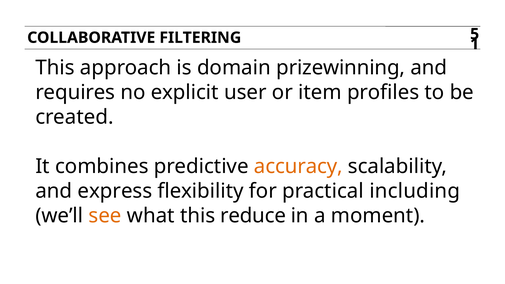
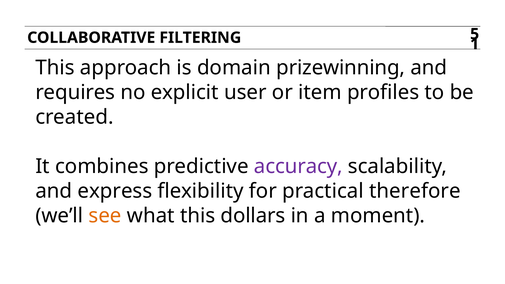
accuracy colour: orange -> purple
including: including -> therefore
reduce: reduce -> dollars
